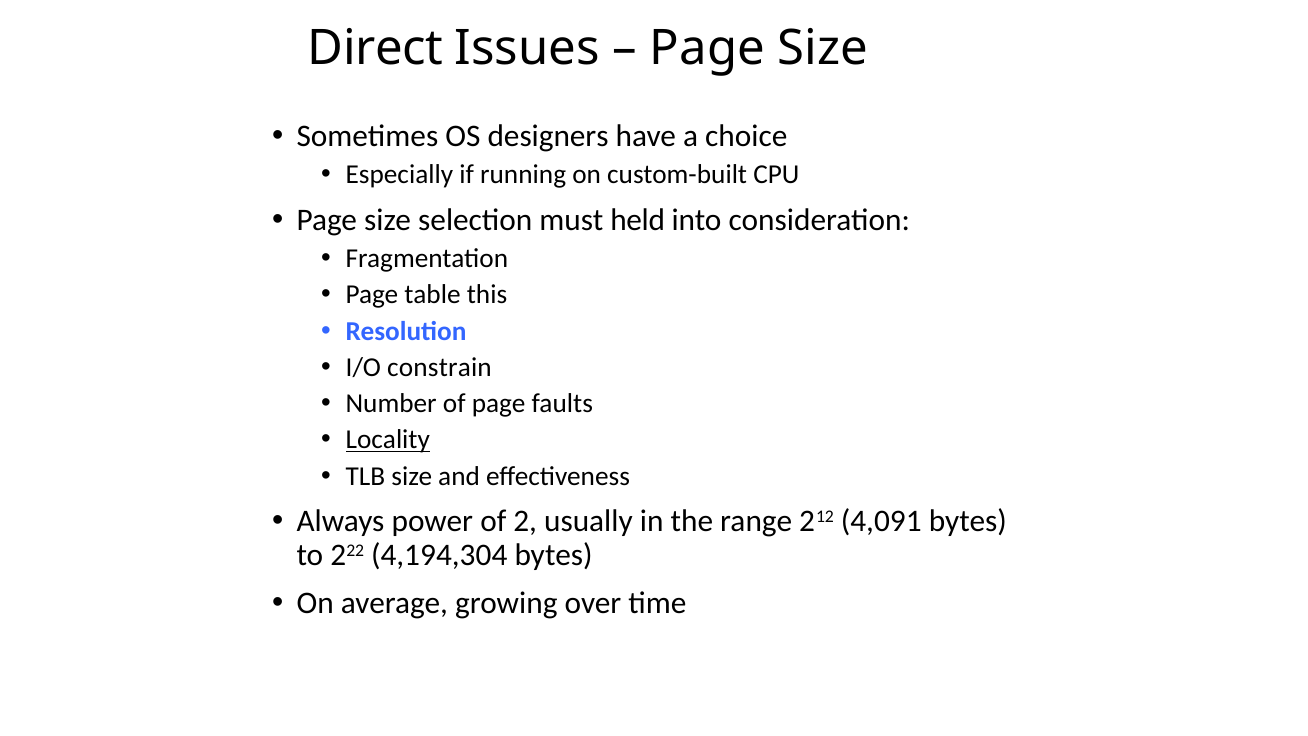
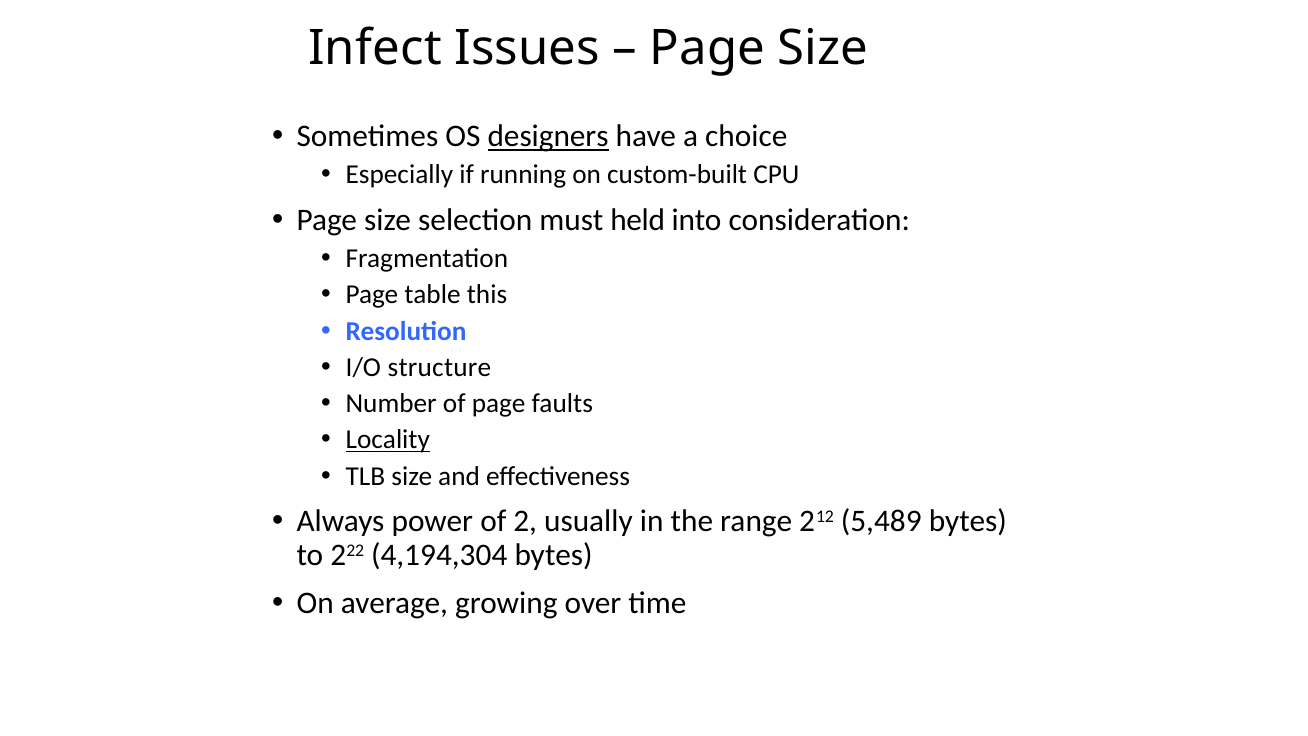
Direct: Direct -> Infect
designers underline: none -> present
constrain: constrain -> structure
4,091: 4,091 -> 5,489
